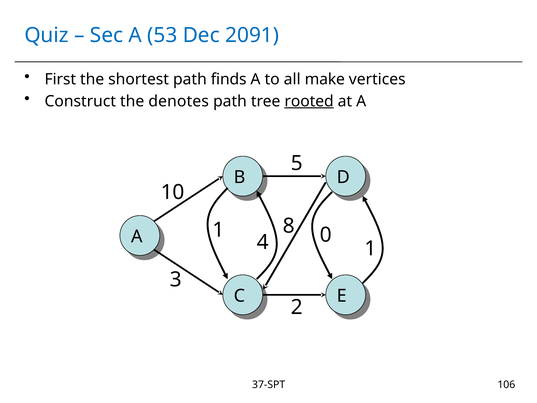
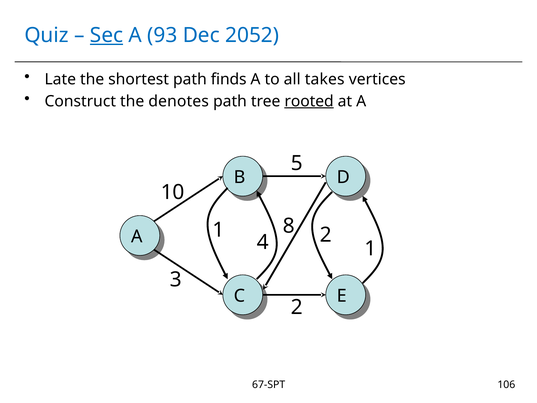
Sec underline: none -> present
53: 53 -> 93
2091: 2091 -> 2052
First: First -> Late
make: make -> takes
4 0: 0 -> 2
37-SPT: 37-SPT -> 67-SPT
